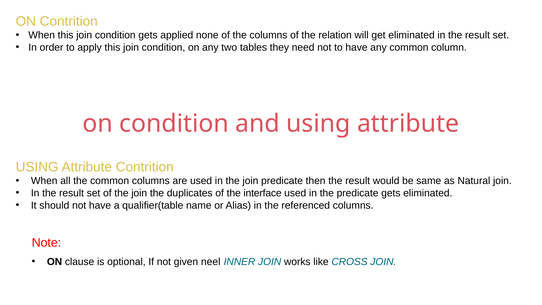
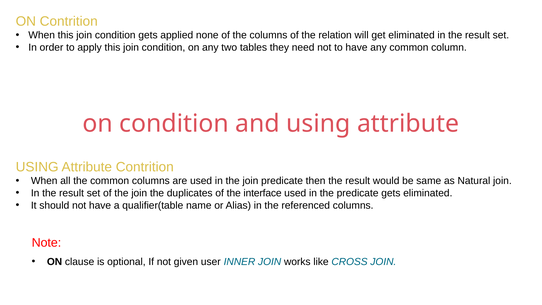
neel: neel -> user
